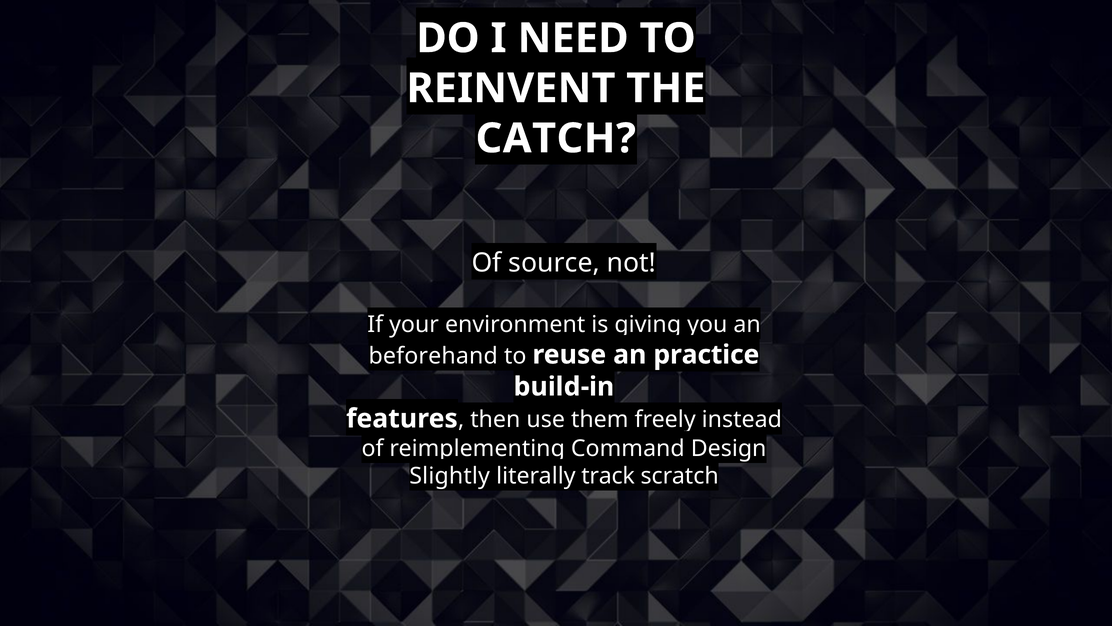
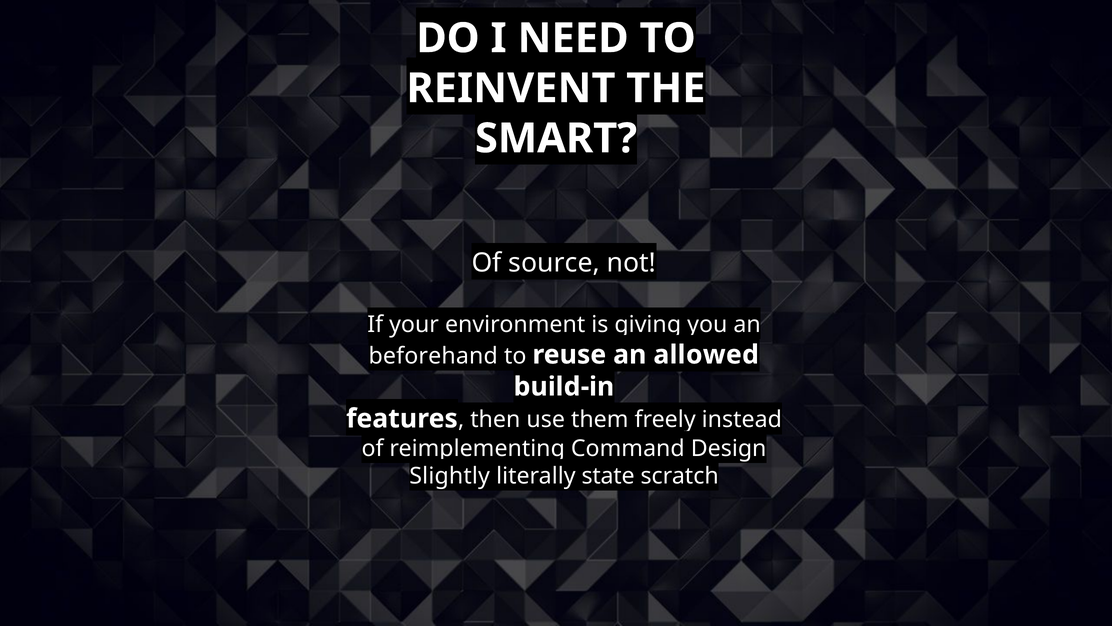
CATCH: CATCH -> SMART
practice: practice -> allowed
track: track -> state
